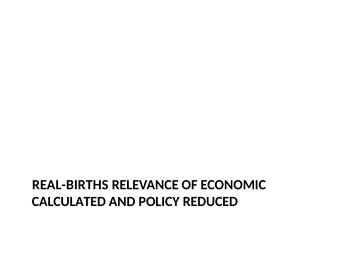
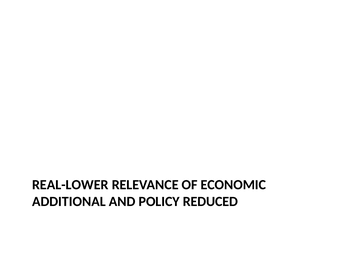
REAL-BIRTHS: REAL-BIRTHS -> REAL-LOWER
CALCULATED: CALCULATED -> ADDITIONAL
